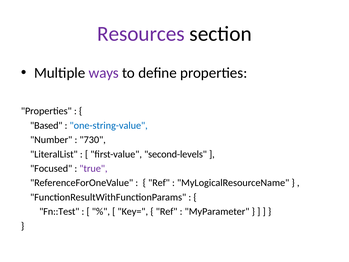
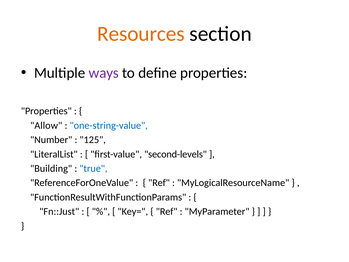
Resources colour: purple -> orange
Based: Based -> Allow
730: 730 -> 125
Focused: Focused -> Building
true colour: purple -> blue
Fn::Test: Fn::Test -> Fn::Just
